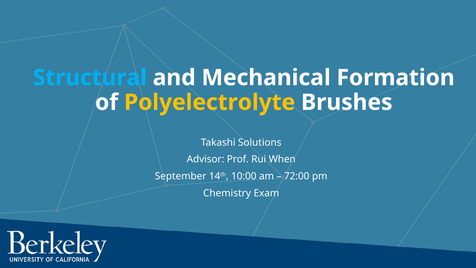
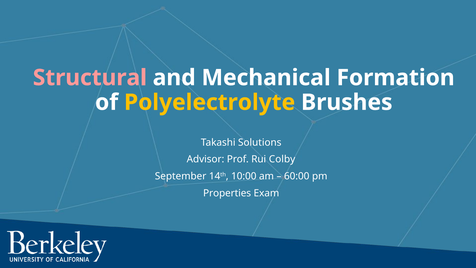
Structural colour: light blue -> pink
When: When -> Colby
72:00: 72:00 -> 60:00
Chemistry: Chemistry -> Properties
